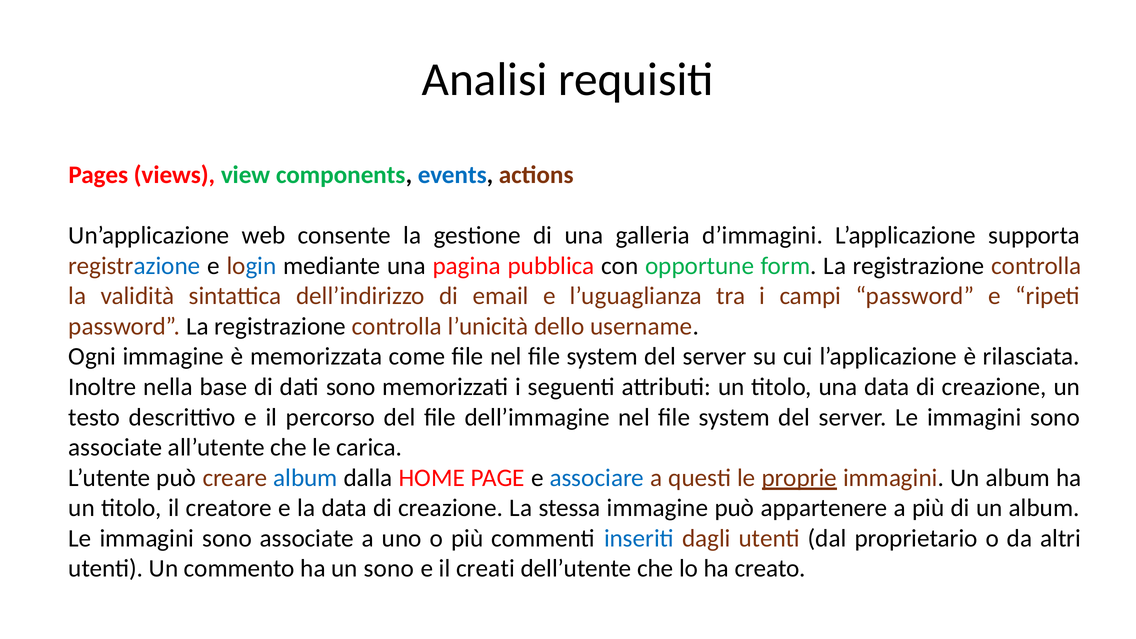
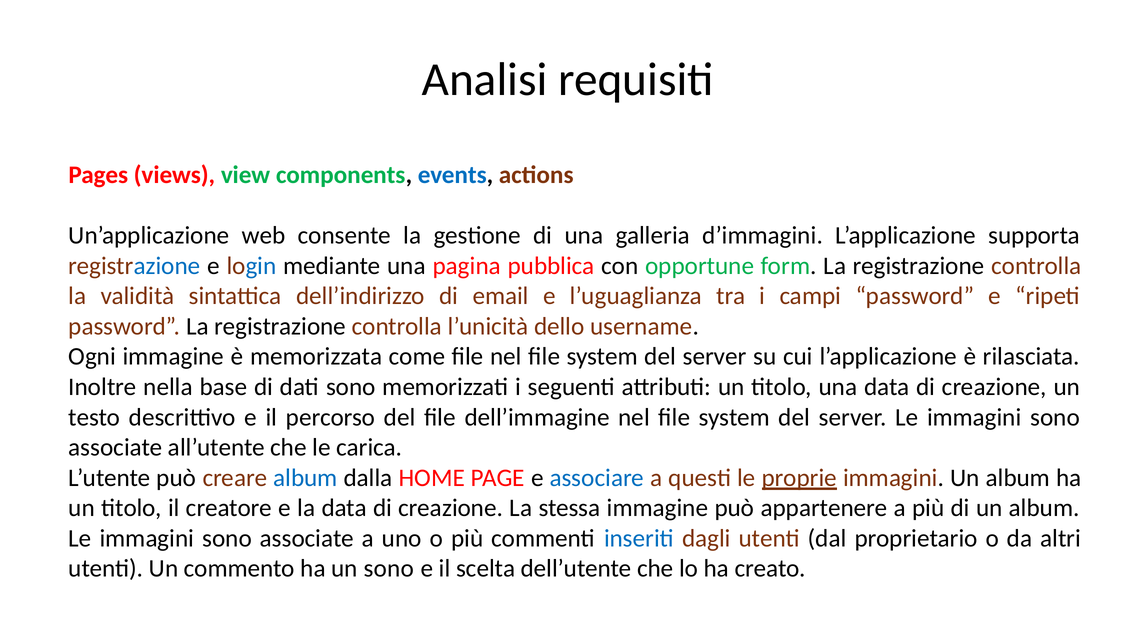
creati: creati -> scelta
